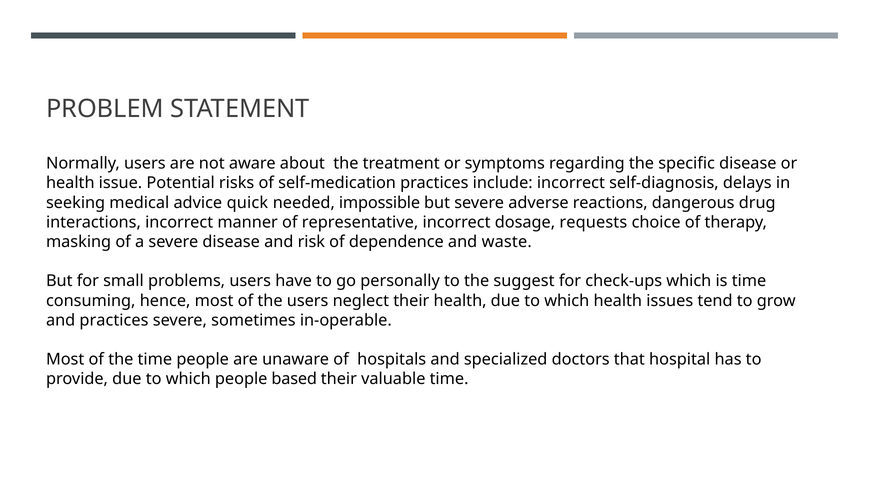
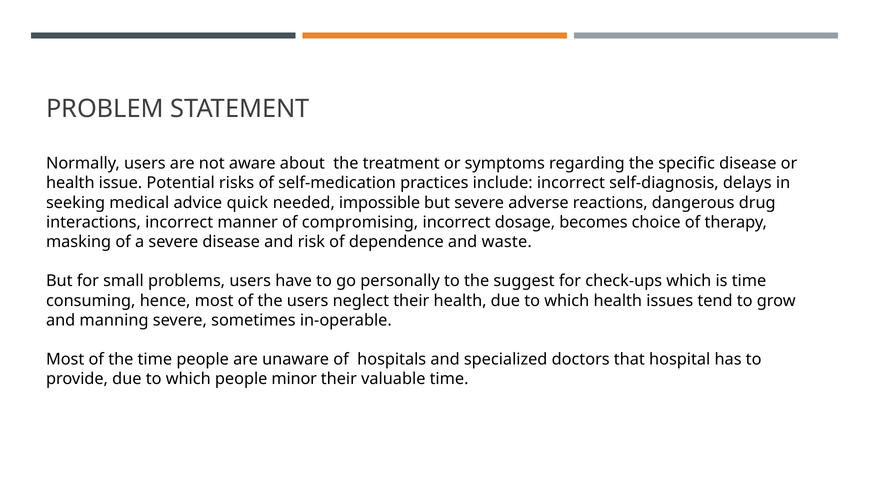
representative: representative -> compromising
requests: requests -> becomes
and practices: practices -> manning
based: based -> minor
